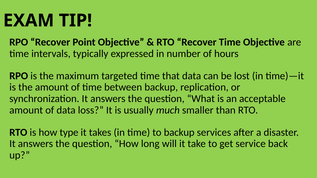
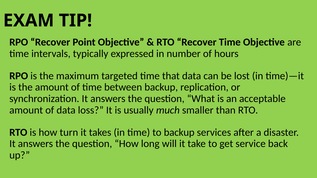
type: type -> turn
